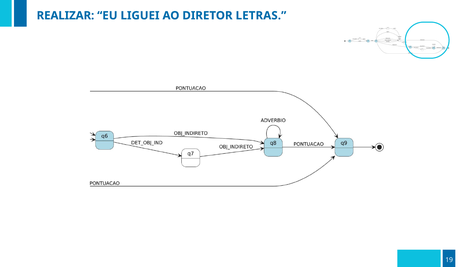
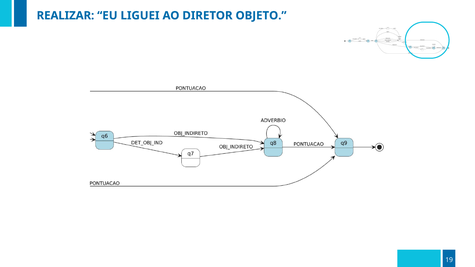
LETRAS: LETRAS -> OBJETO
